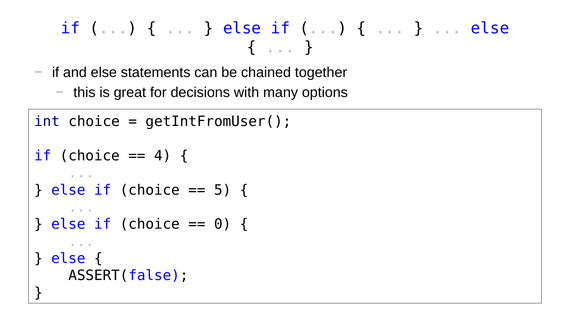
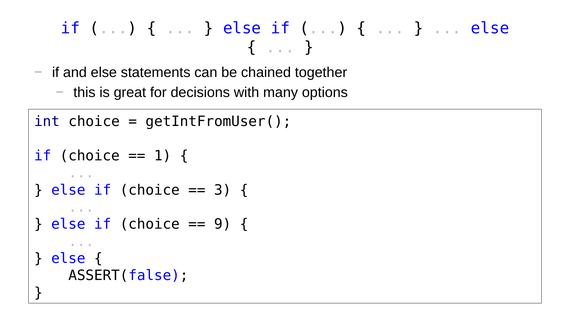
4: 4 -> 1
5: 5 -> 3
0: 0 -> 9
